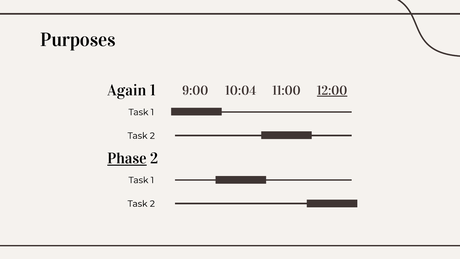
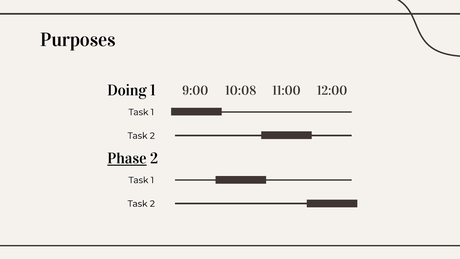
Again: Again -> Doing
10:04: 10:04 -> 10:08
12:00 underline: present -> none
